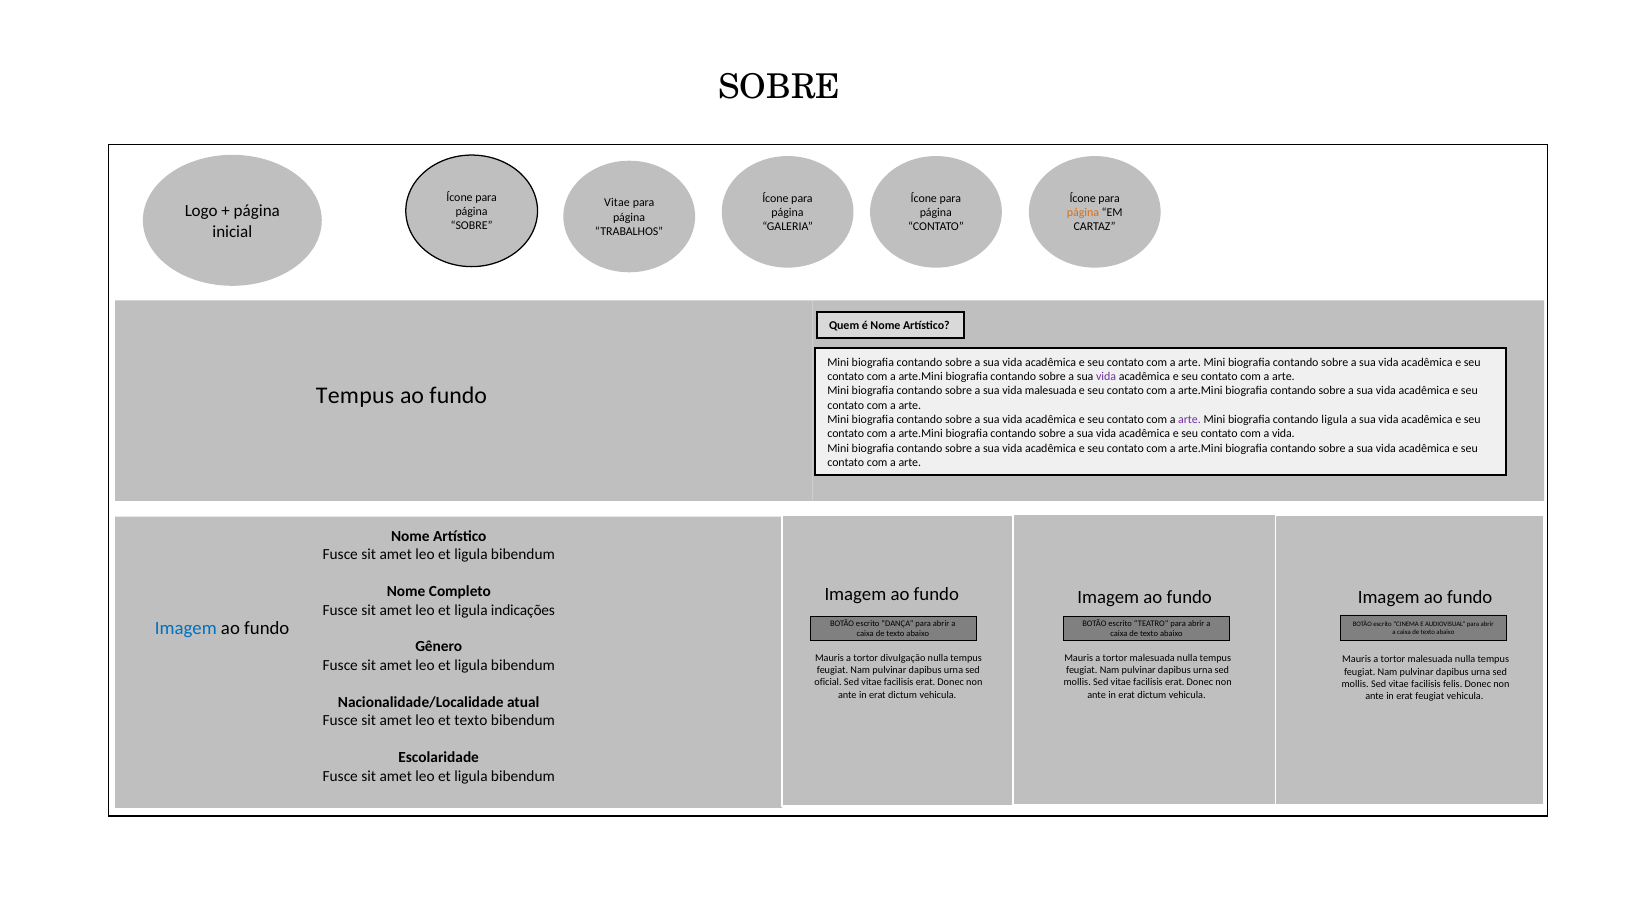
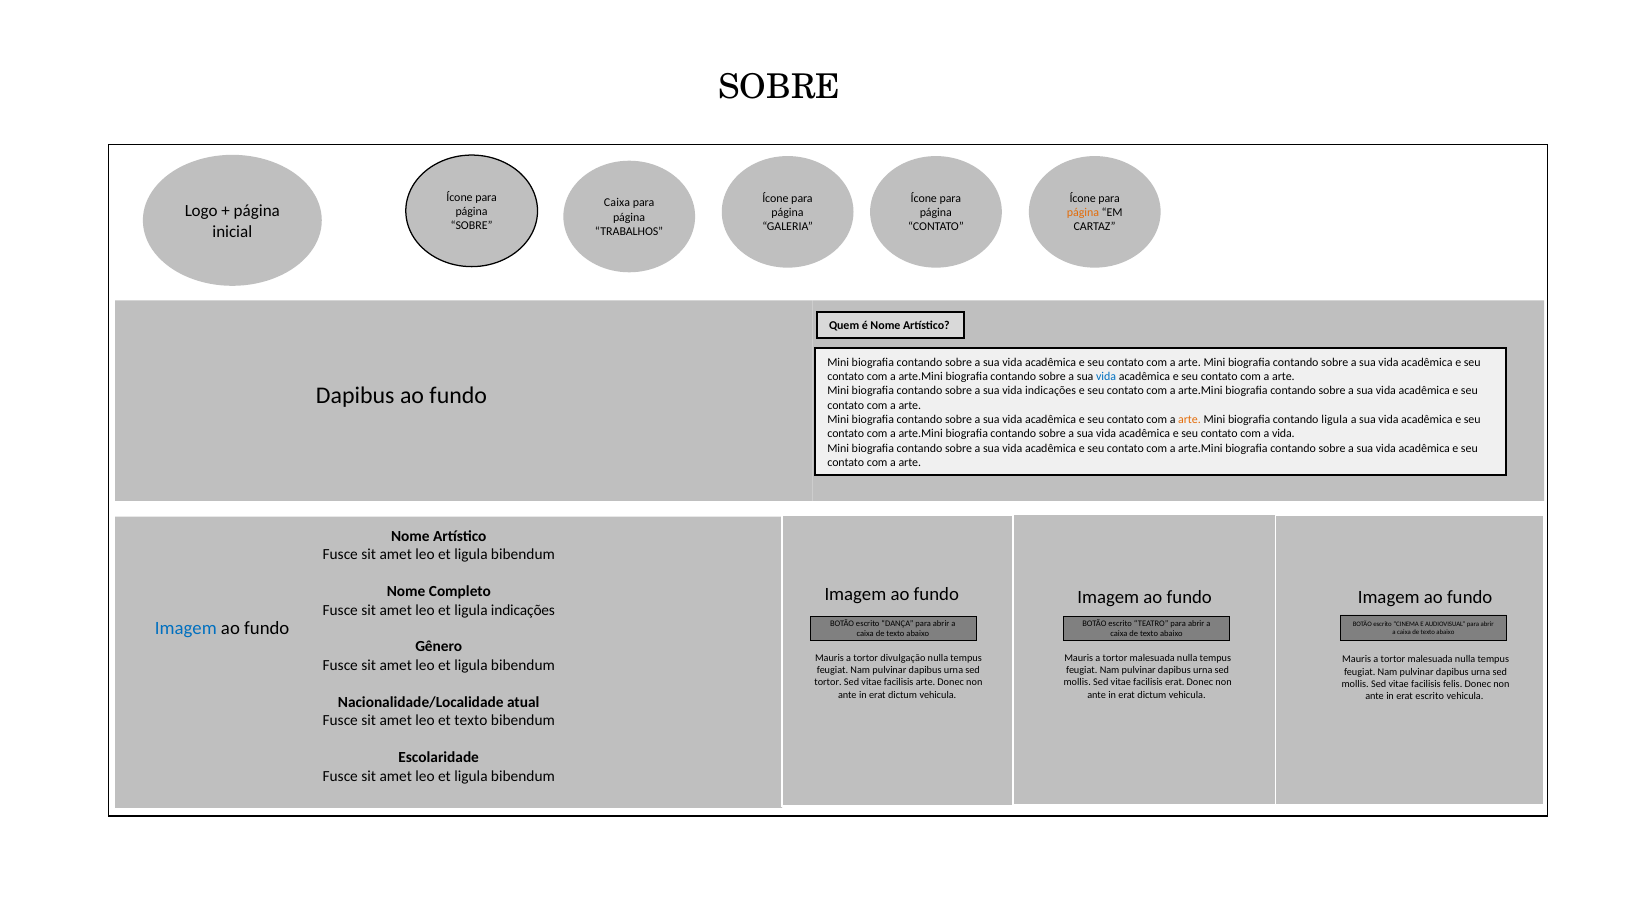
Vitae at (617, 203): Vitae -> Caixa
vida at (1106, 377) colour: purple -> blue
vida malesuada: malesuada -> indicações
Tempus at (355, 396): Tempus -> Dapibus
arte at (1189, 420) colour: purple -> orange
oficial at (828, 683): oficial -> tortor
erat at (926, 683): erat -> arte
erat feugiat: feugiat -> escrito
